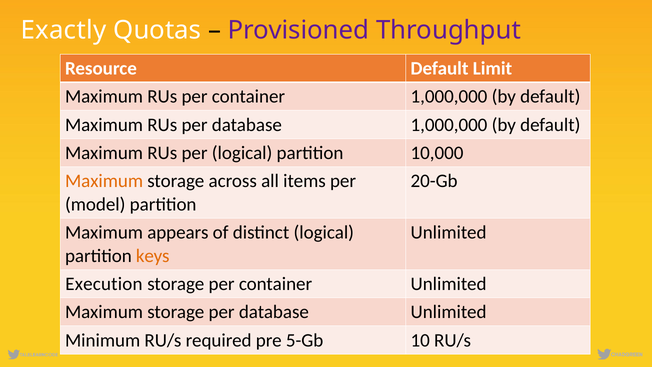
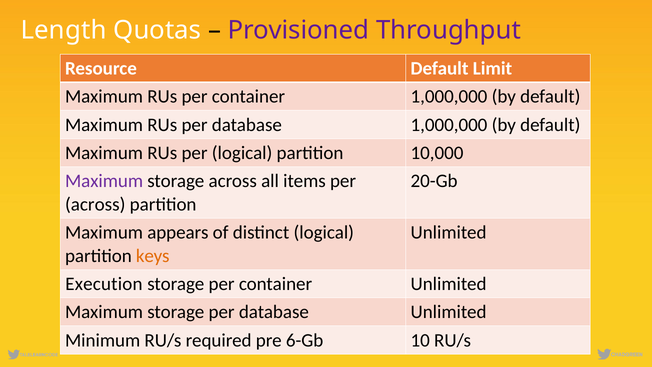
Exactly: Exactly -> Length
Maximum at (104, 181) colour: orange -> purple
model at (95, 204): model -> across
5-Gb: 5-Gb -> 6-Gb
